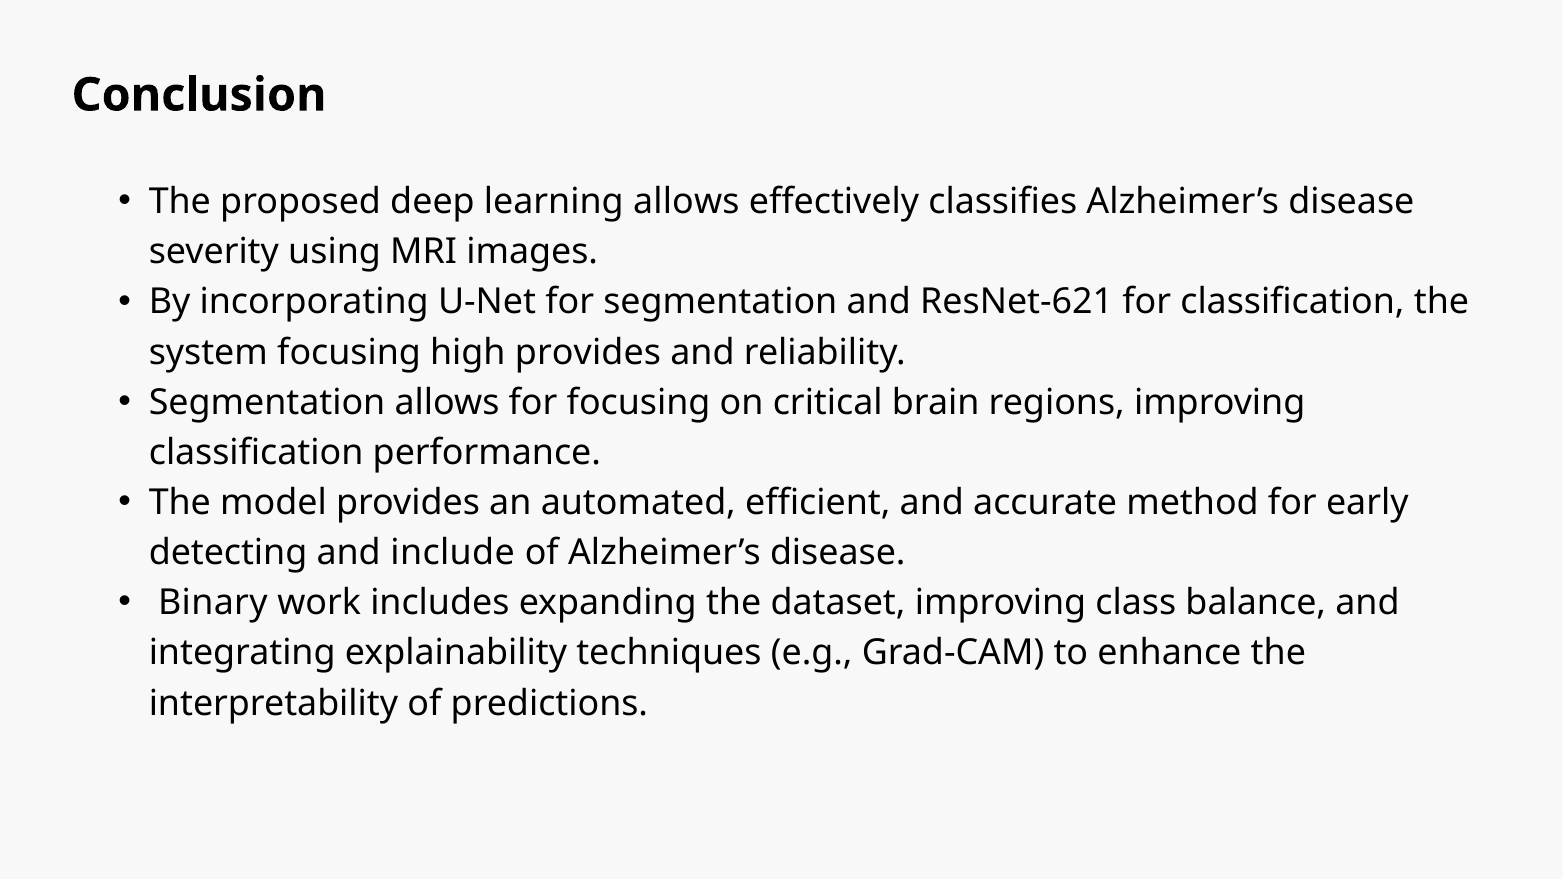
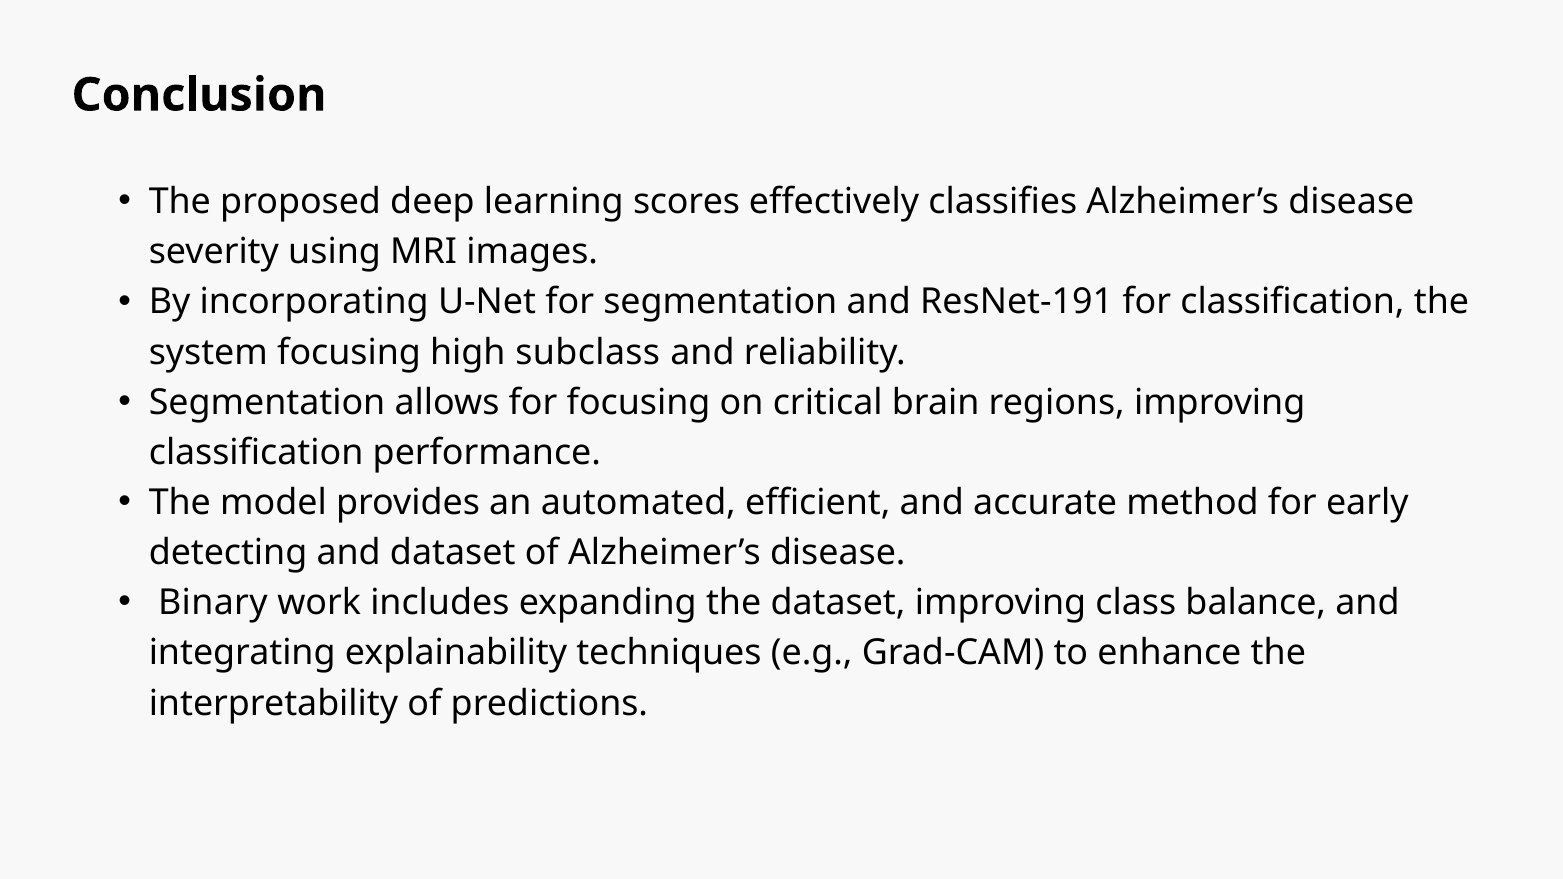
learning allows: allows -> scores
ResNet-621: ResNet-621 -> ResNet-191
high provides: provides -> subclass
and include: include -> dataset
